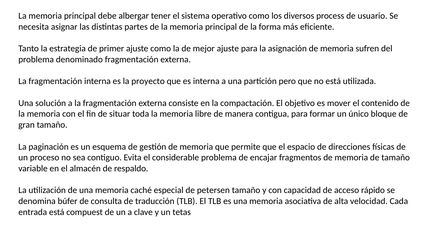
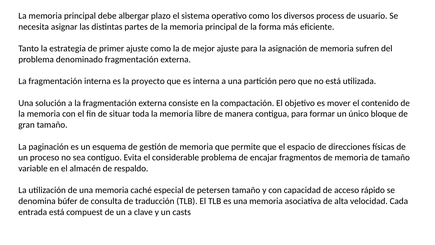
tener: tener -> plazo
tetas: tetas -> casts
